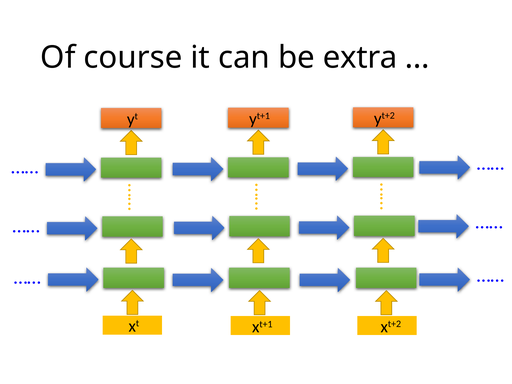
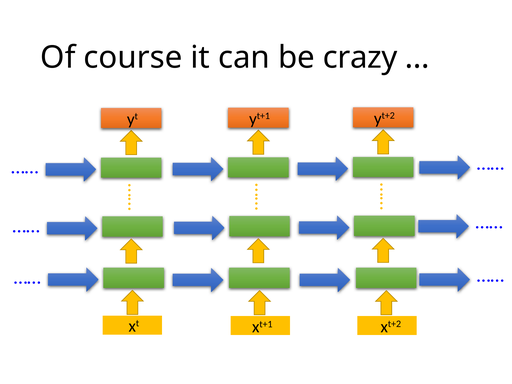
extra: extra -> crazy
